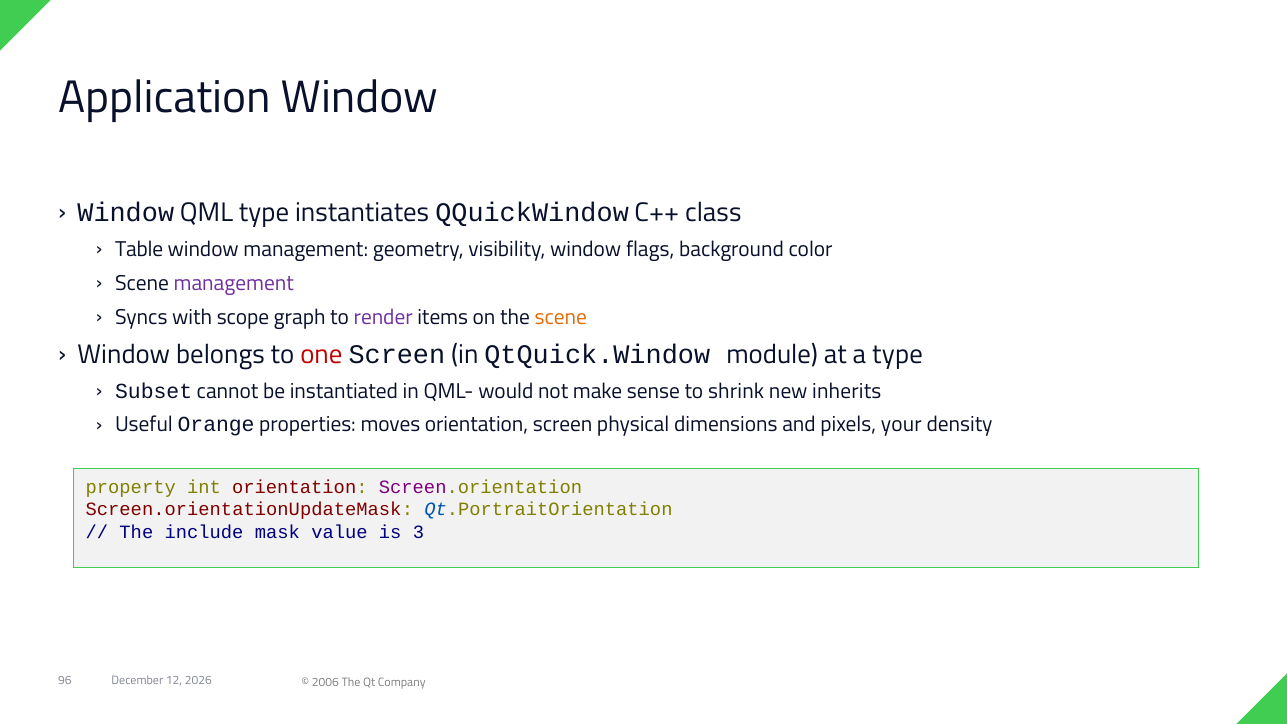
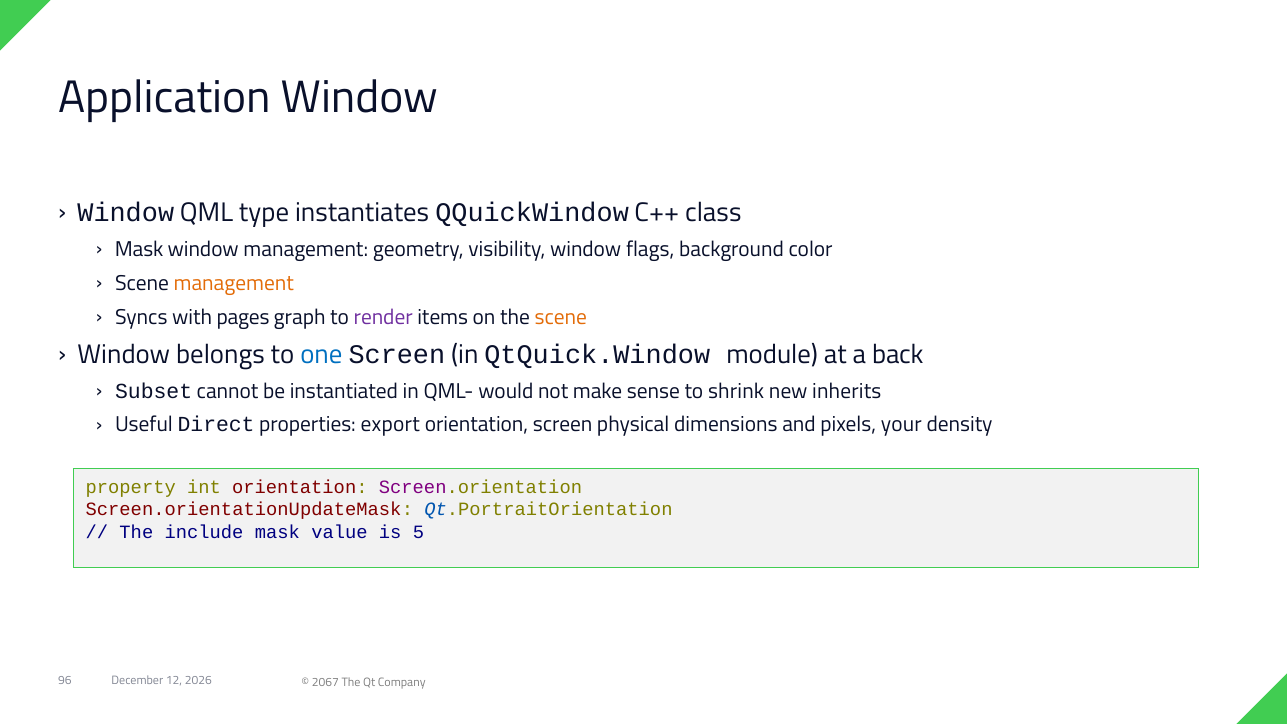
Table at (139, 249): Table -> Mask
management at (234, 283) colour: purple -> orange
scope: scope -> pages
one colour: red -> blue
a type: type -> back
Orange: Orange -> Direct
moves: moves -> export
3: 3 -> 5
2006: 2006 -> 2067
